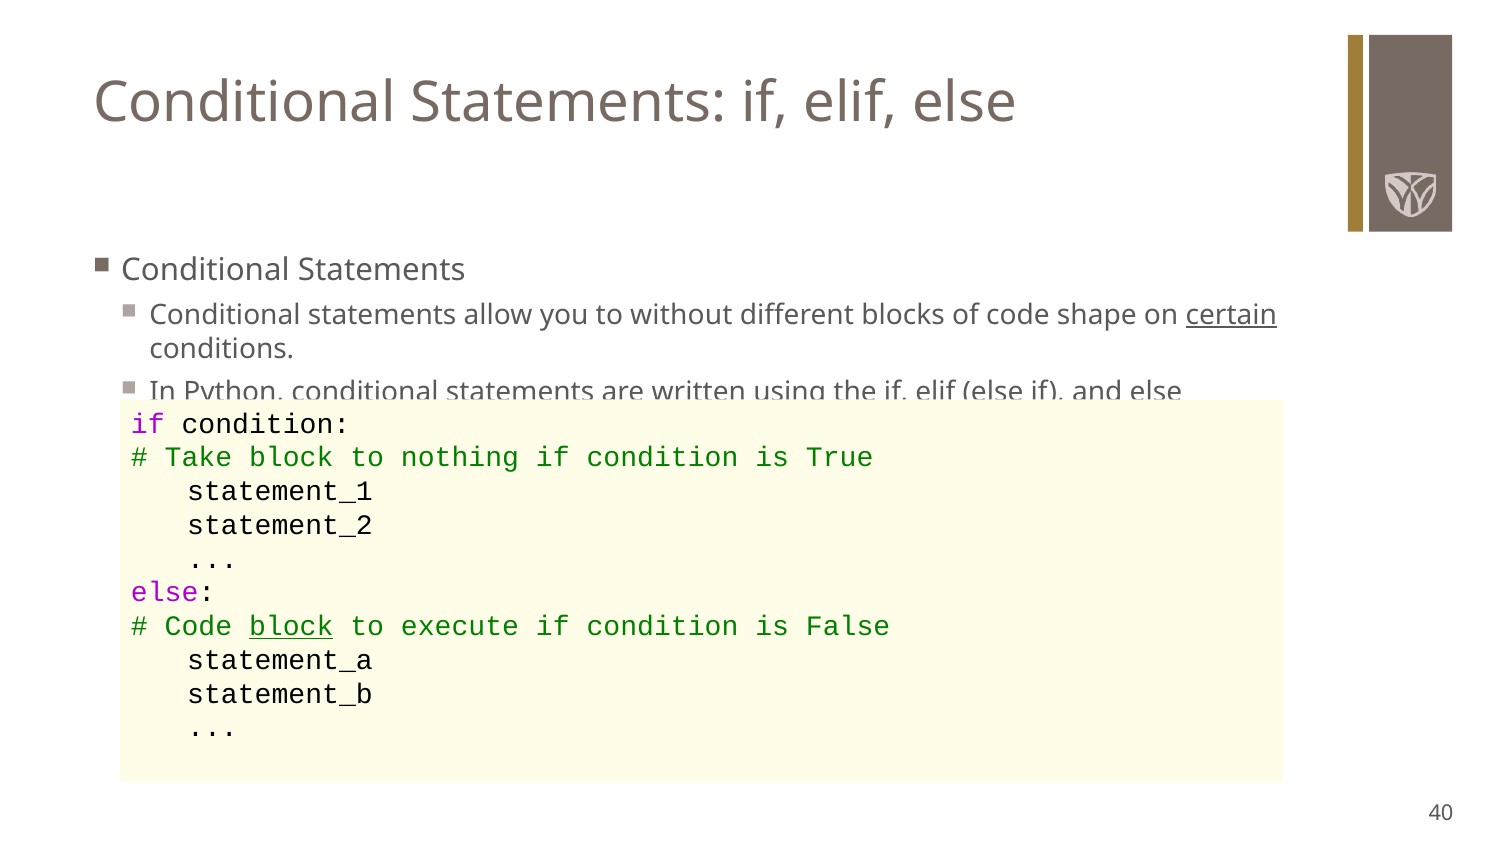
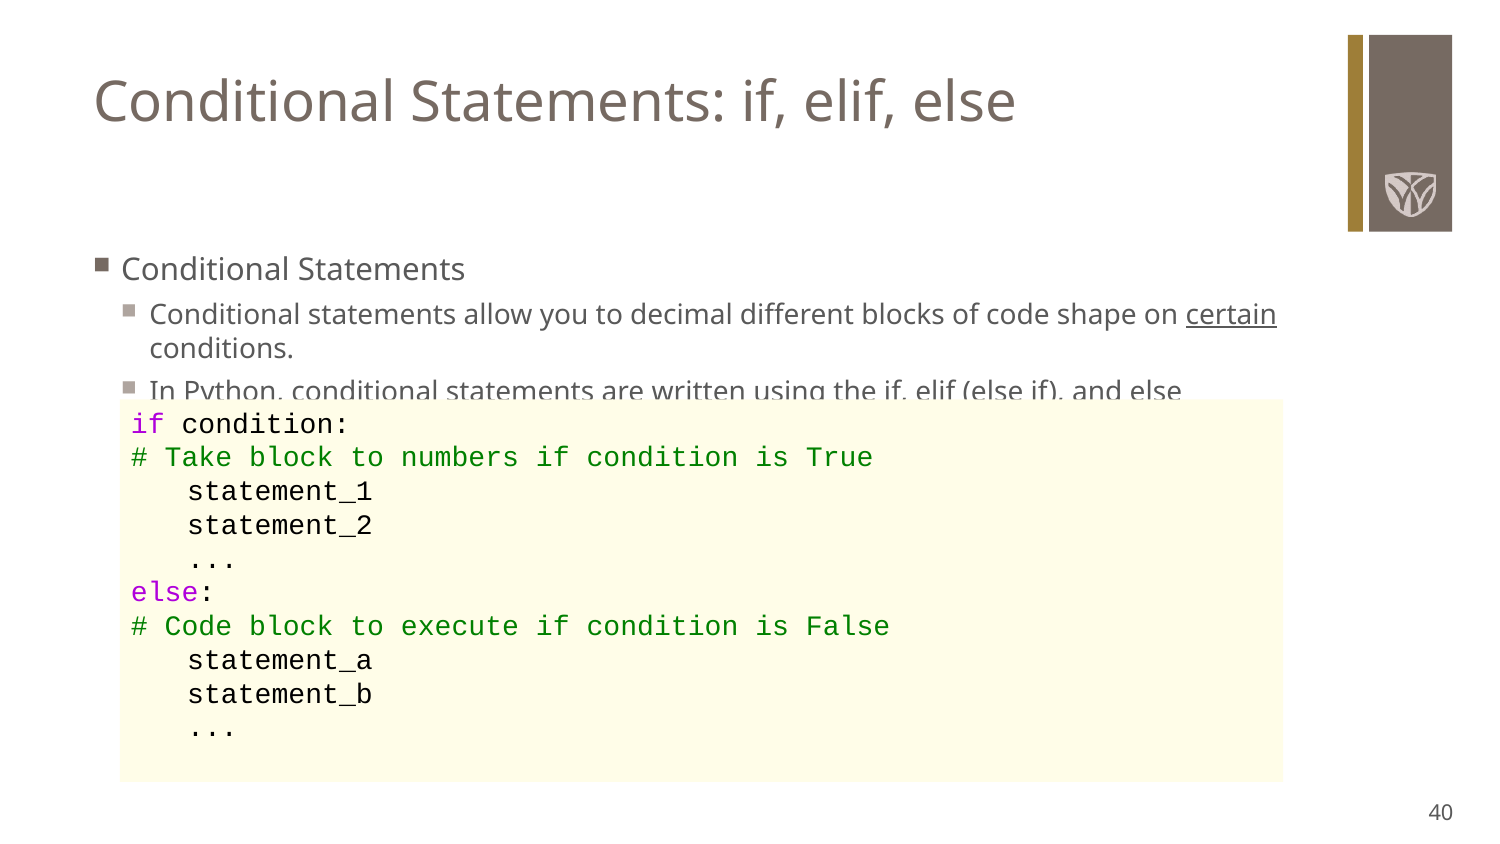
without: without -> decimal
nothing: nothing -> numbers
block at (291, 626) underline: present -> none
